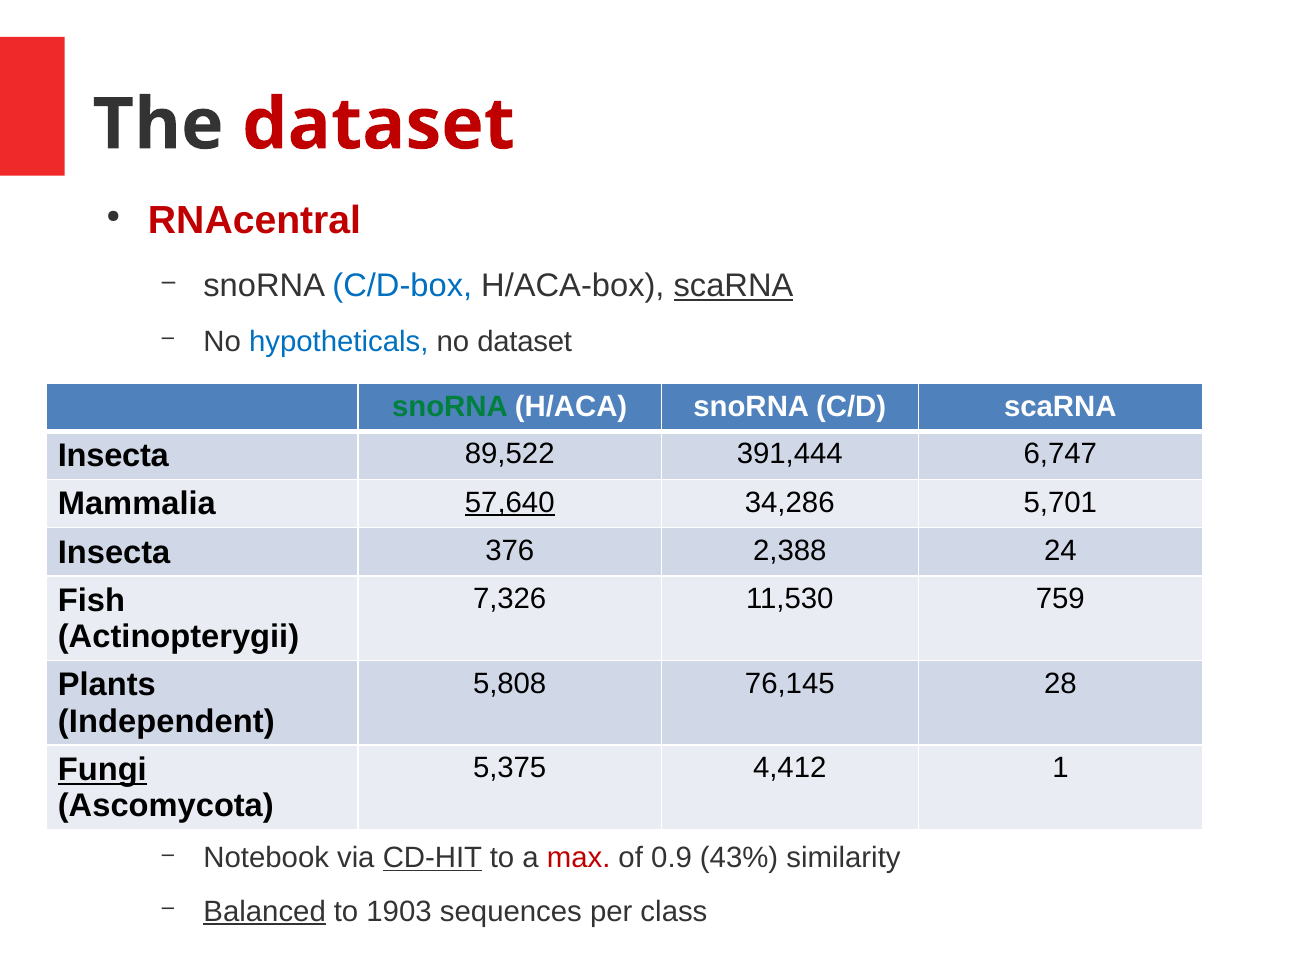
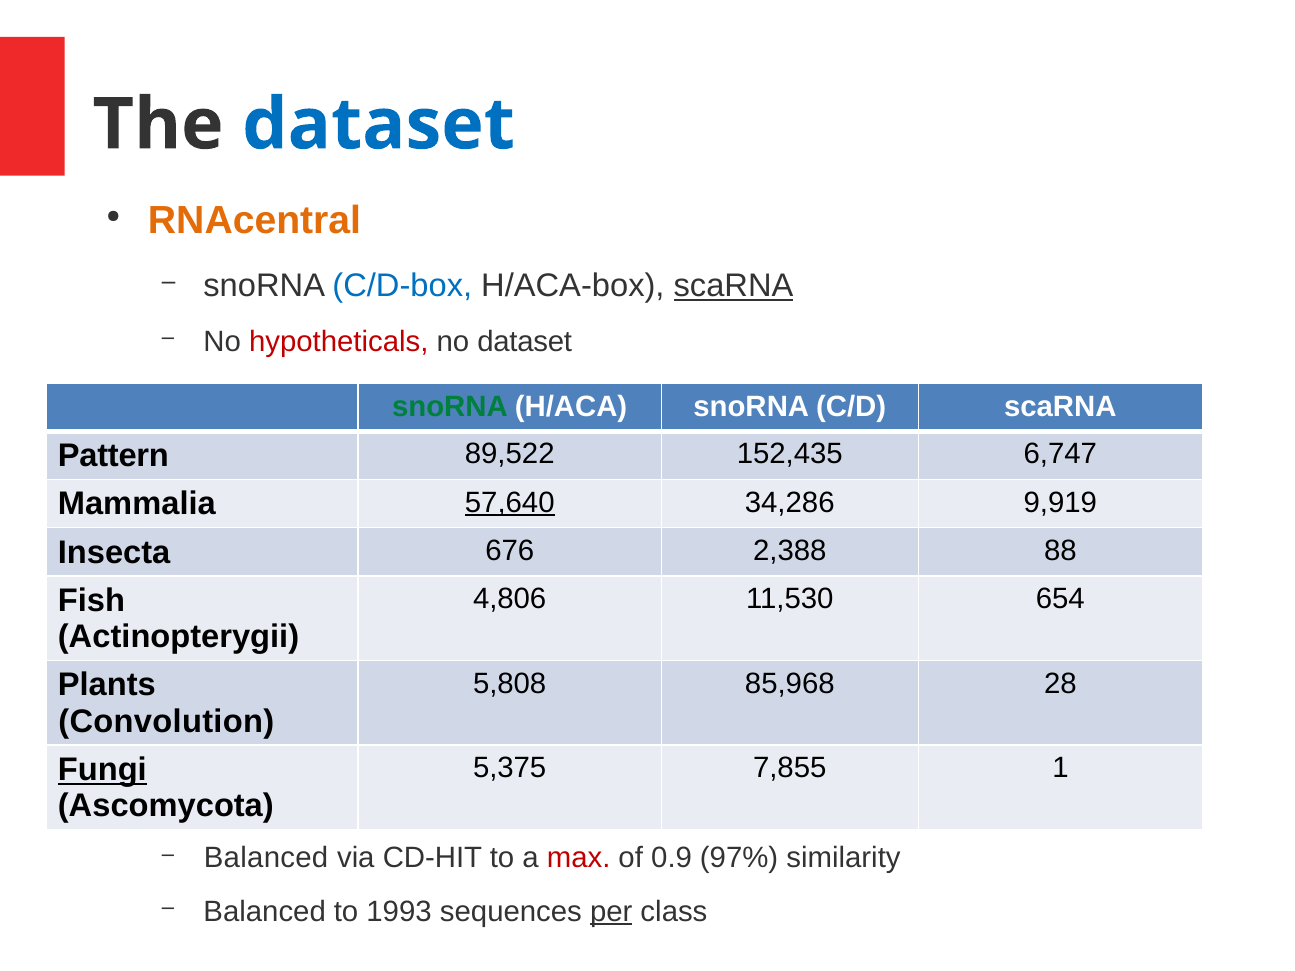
dataset at (379, 125) colour: red -> blue
RNAcentral colour: red -> orange
hypotheticals colour: blue -> red
Insecta at (113, 456): Insecta -> Pattern
391,444: 391,444 -> 152,435
5,701: 5,701 -> 9,919
376: 376 -> 676
24: 24 -> 88
7,326: 7,326 -> 4,806
759: 759 -> 654
76,145: 76,145 -> 85,968
Independent: Independent -> Convolution
4,412: 4,412 -> 7,855
Notebook at (266, 858): Notebook -> Balanced
CD-HIT underline: present -> none
43%: 43% -> 97%
Balanced at (265, 912) underline: present -> none
1903: 1903 -> 1993
per underline: none -> present
